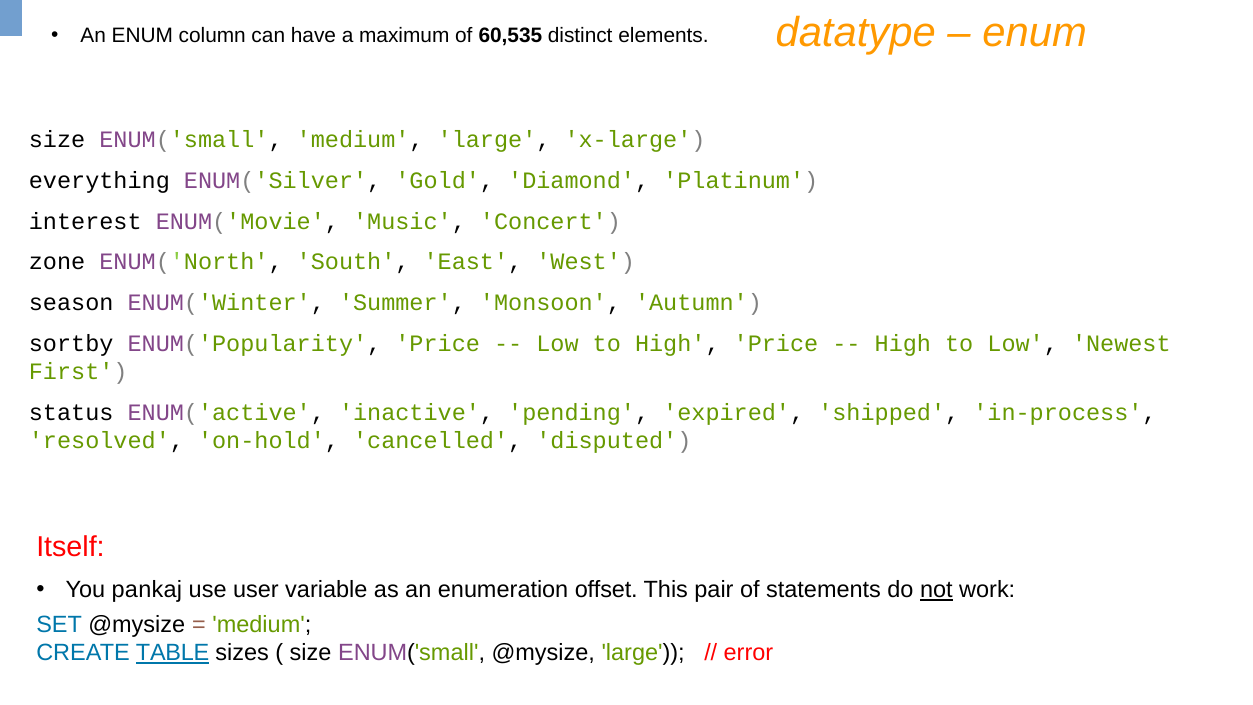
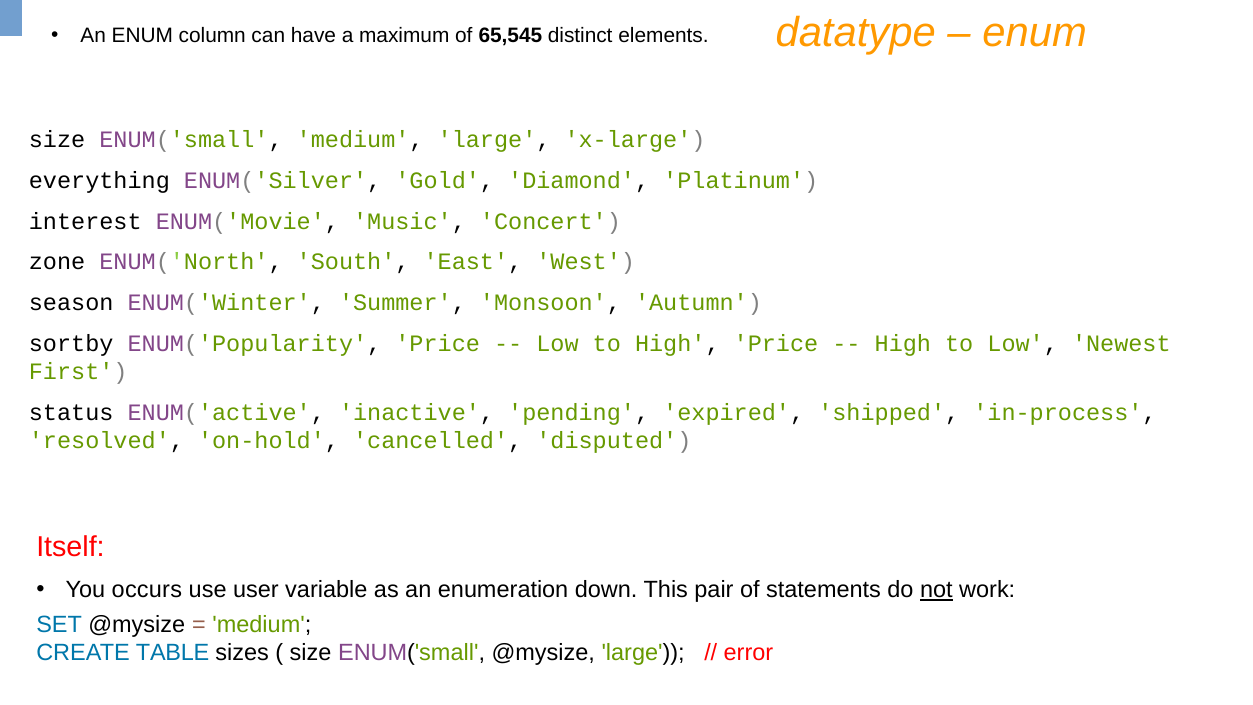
60,535: 60,535 -> 65,545
pankaj: pankaj -> occurs
offset: offset -> down
TABLE underline: present -> none
